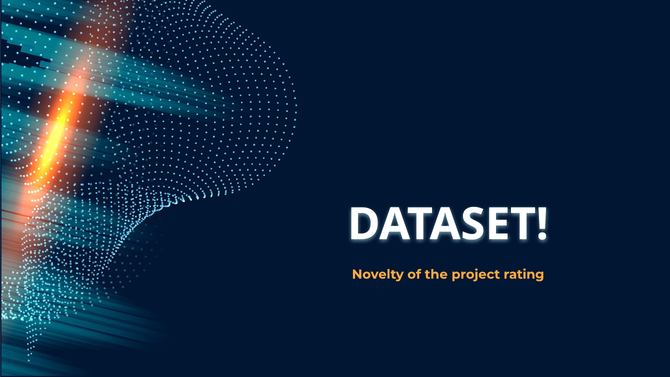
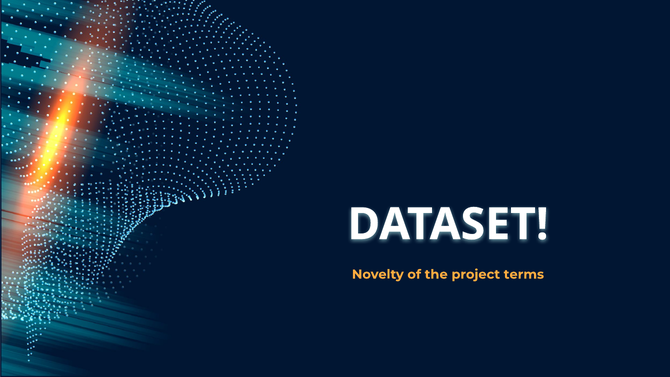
rating: rating -> terms
